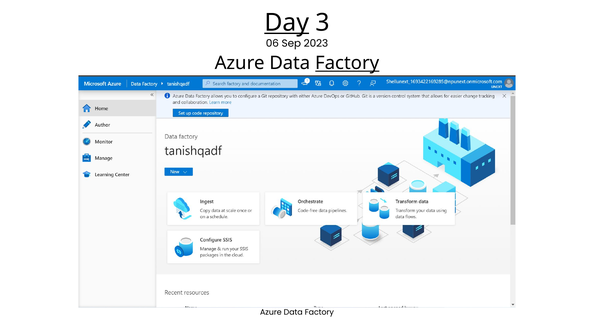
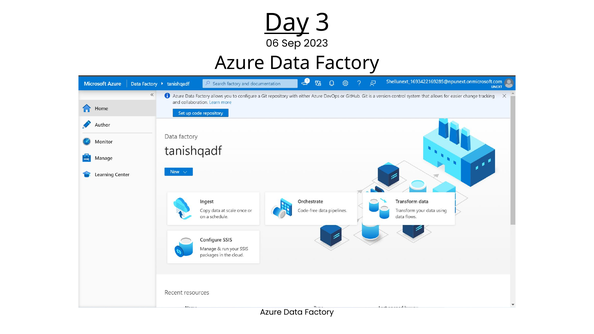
Factory at (347, 63) underline: present -> none
